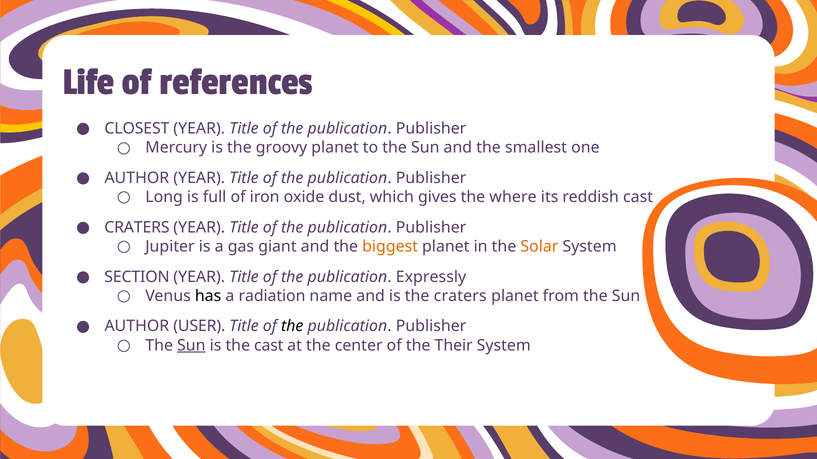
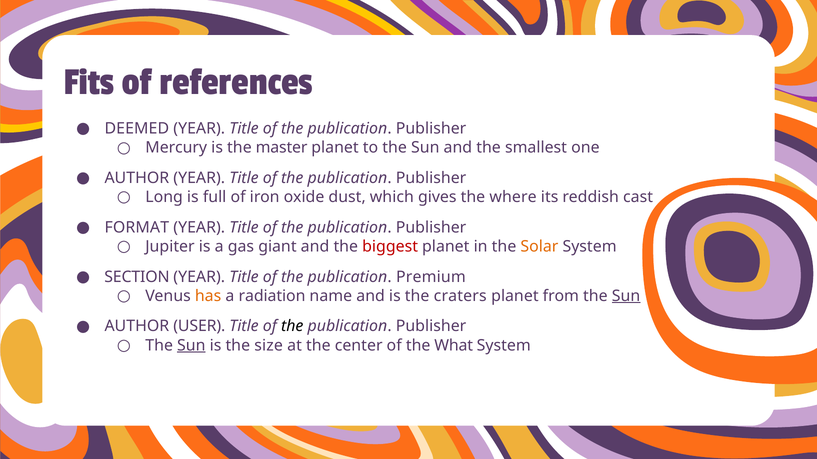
Life: Life -> Fits
CLOSEST: CLOSEST -> DEEMED
groovy: groovy -> master
CRATERS at (137, 228): CRATERS -> FORMAT
biggest colour: orange -> red
Expressly: Expressly -> Premium
has colour: black -> orange
Sun at (626, 296) underline: none -> present
the cast: cast -> size
Their: Their -> What
